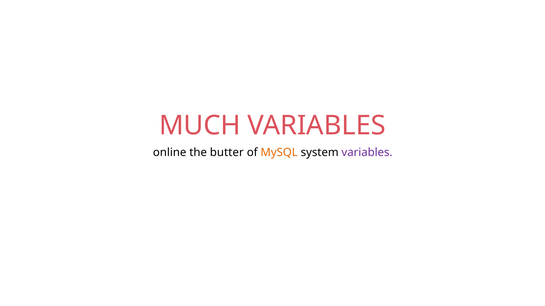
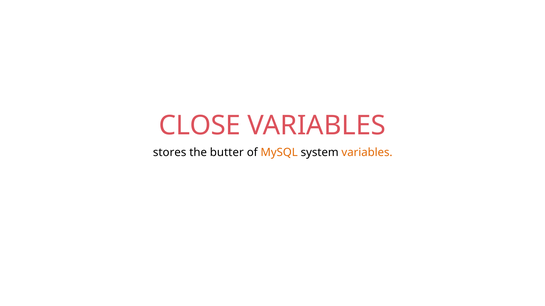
MUCH: MUCH -> CLOSE
online: online -> stores
variables at (367, 153) colour: purple -> orange
